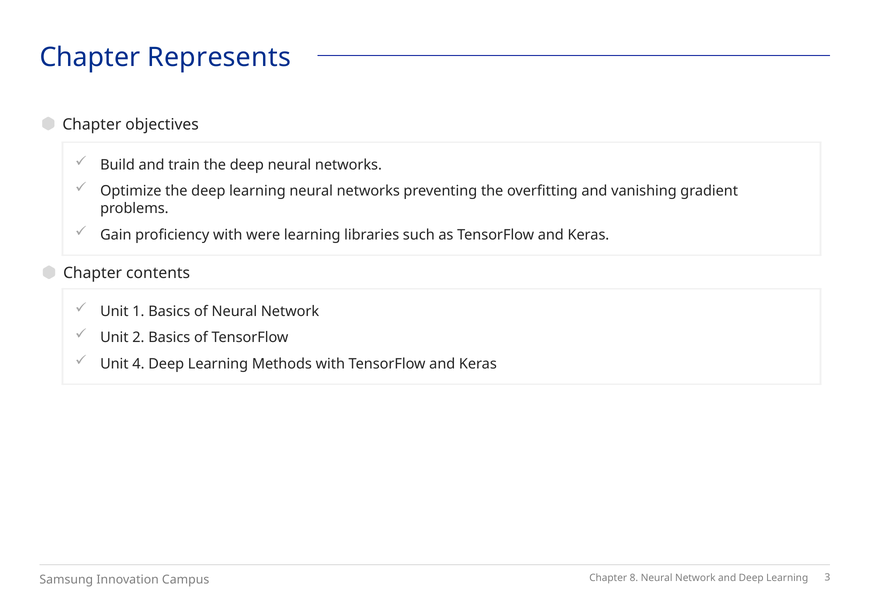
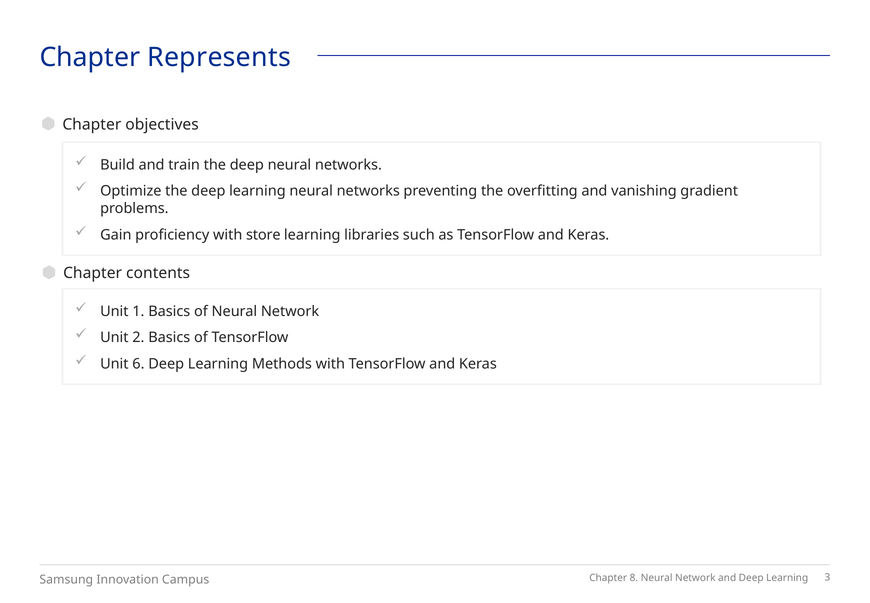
were: were -> store
4: 4 -> 6
